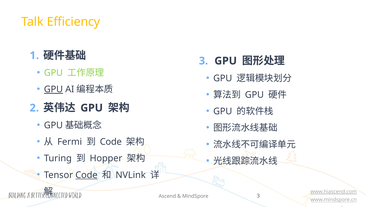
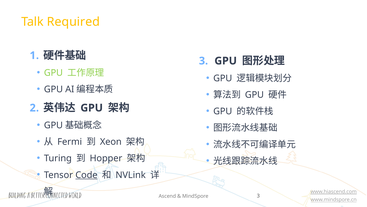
Efficiency: Efficiency -> Required
GPU at (53, 89) underline: present -> none
Code at (111, 141): Code -> Xeon
